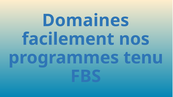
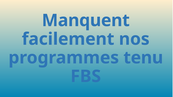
Domaines: Domaines -> Manquent
